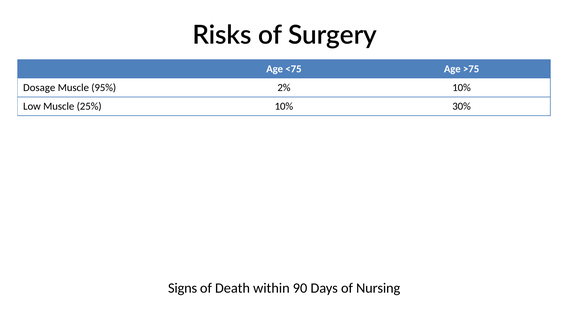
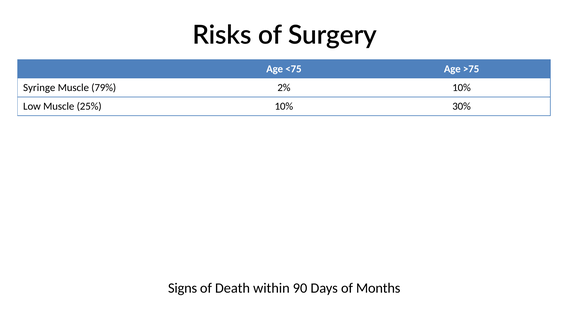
Dosage: Dosage -> Syringe
95%: 95% -> 79%
Nursing: Nursing -> Months
